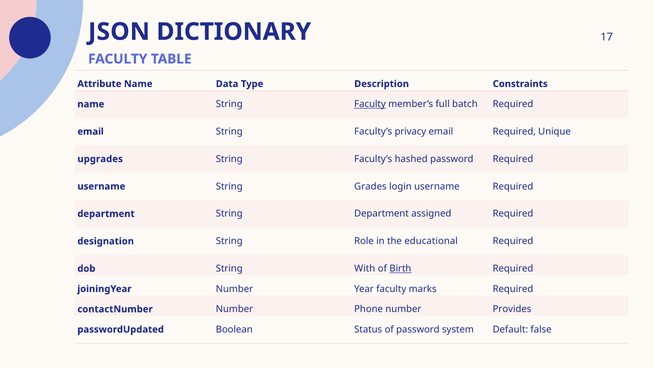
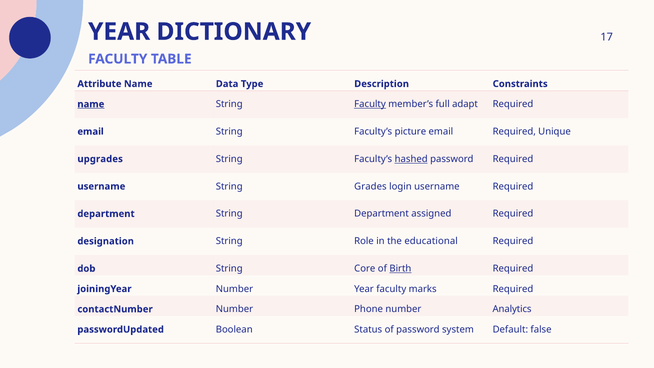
JSON at (119, 32): JSON -> YEAR
name at (91, 104) underline: none -> present
batch: batch -> adapt
privacy: privacy -> picture
hashed underline: none -> present
With: With -> Core
Provides: Provides -> Analytics
